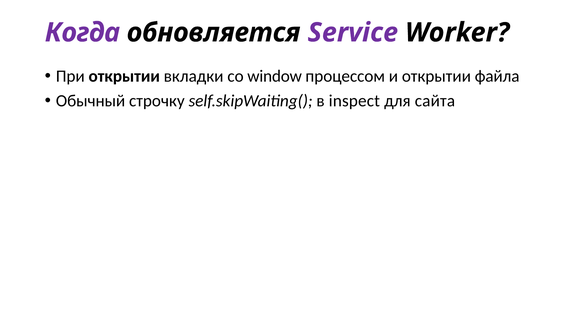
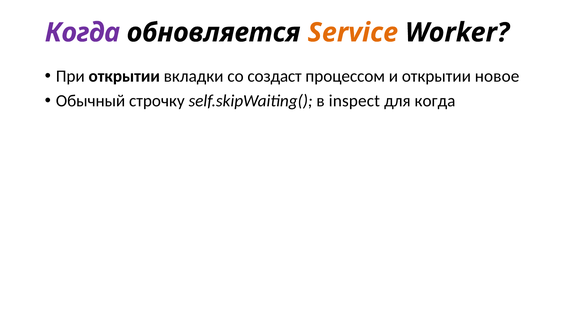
Service colour: purple -> orange
window: window -> создаст
файла: файла -> новое
для сайта: сайта -> когда
